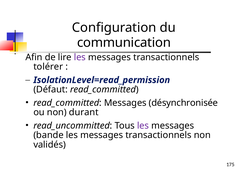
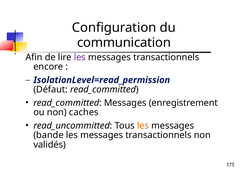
tolérer: tolérer -> encore
désynchronisée: désynchronisée -> enregistrement
durant: durant -> caches
les at (143, 126) colour: purple -> orange
